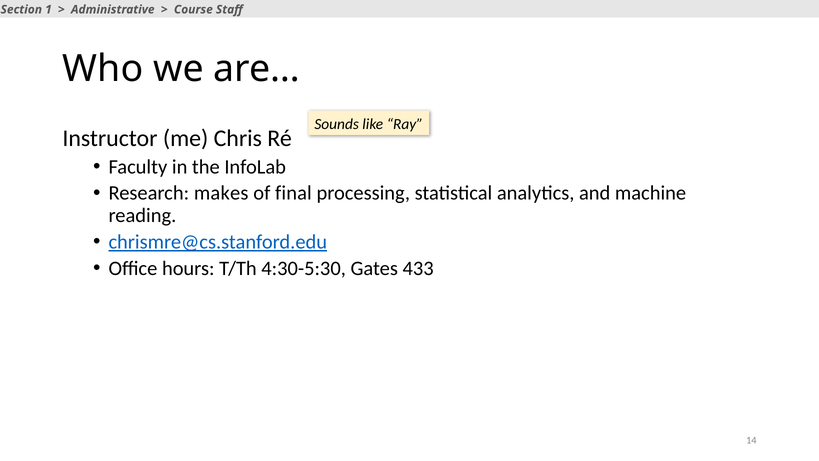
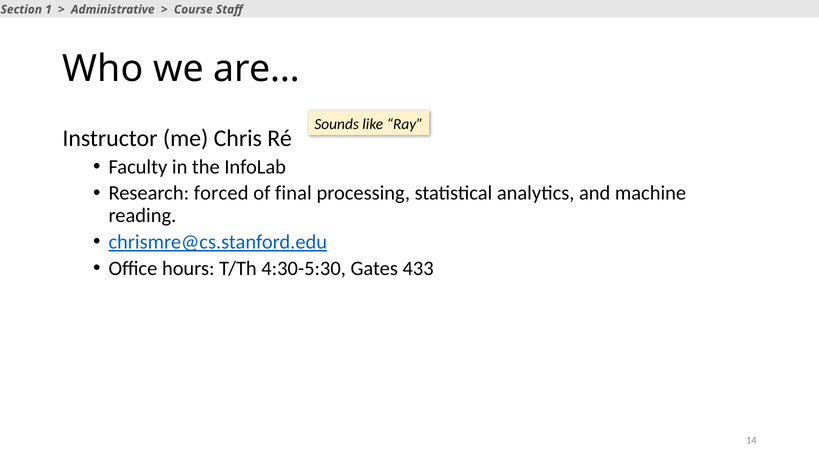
makes: makes -> forced
